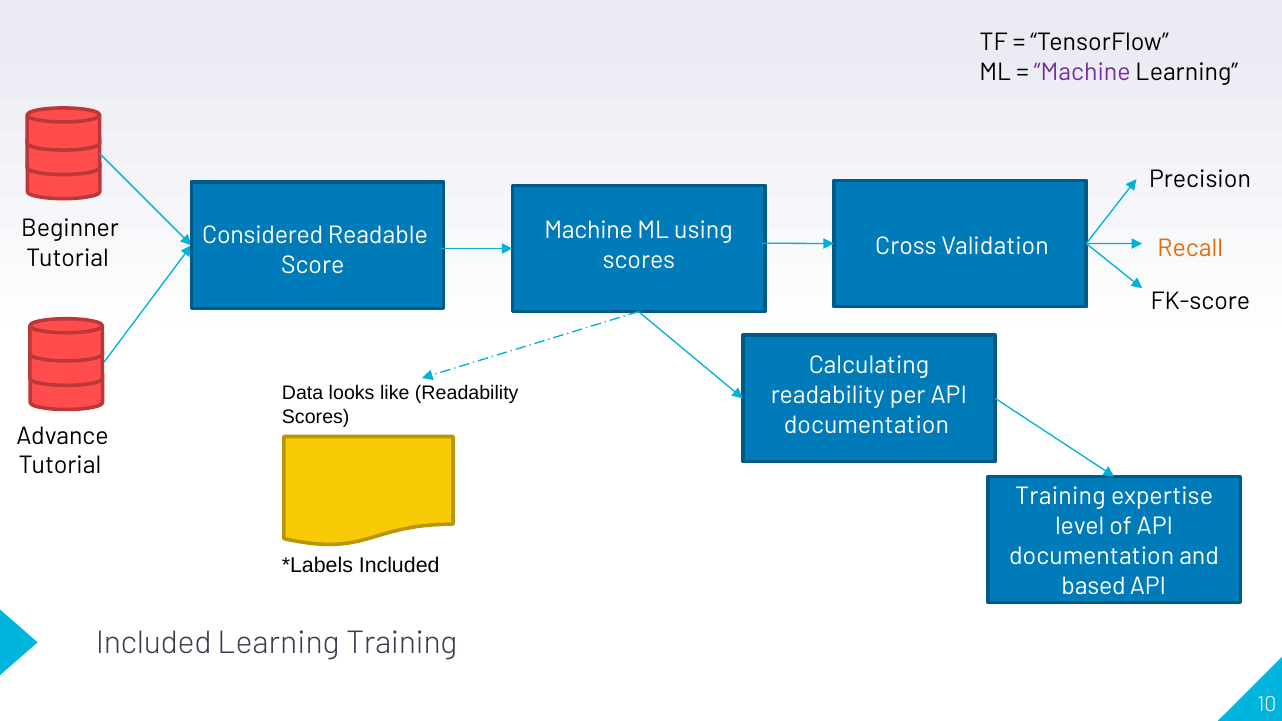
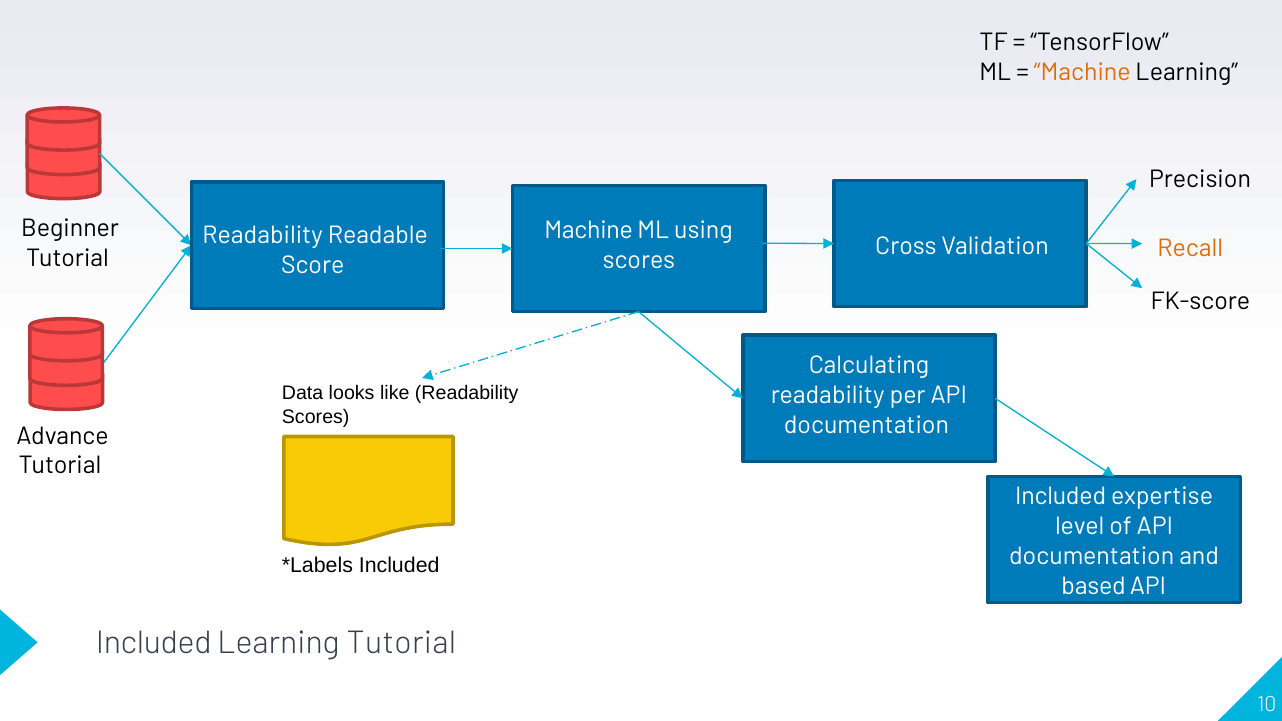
Machine at (1082, 72) colour: purple -> orange
Considered at (263, 235): Considered -> Readability
Training at (1060, 496): Training -> Included
Learning Training: Training -> Tutorial
